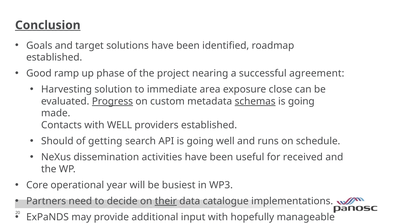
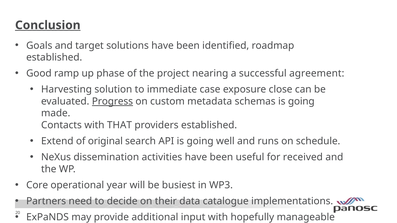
area: area -> case
schemas underline: present -> none
with WELL: WELL -> THAT
Should: Should -> Extend
getting: getting -> original
their underline: present -> none
